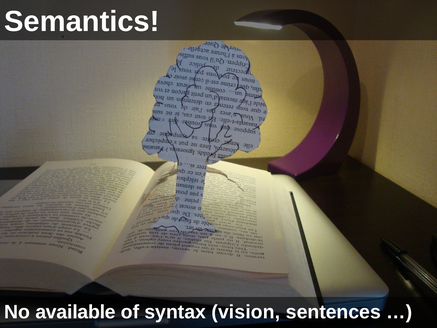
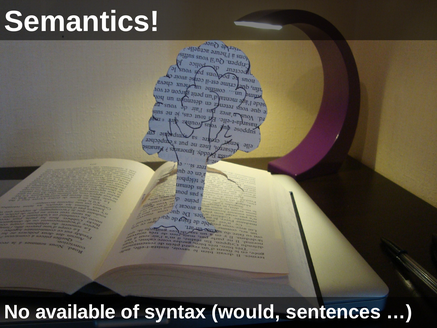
vision: vision -> would
